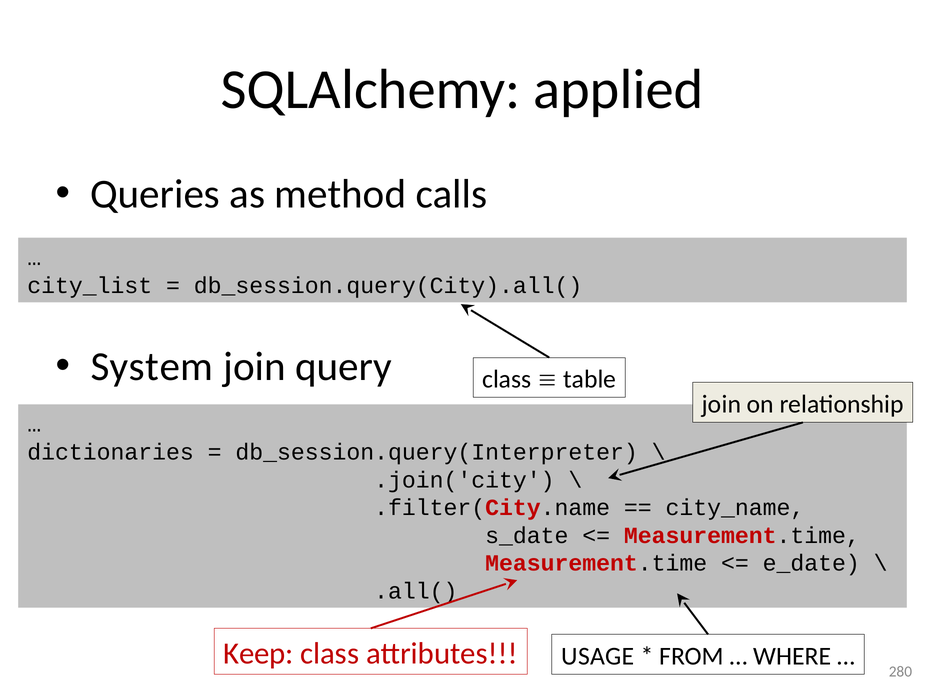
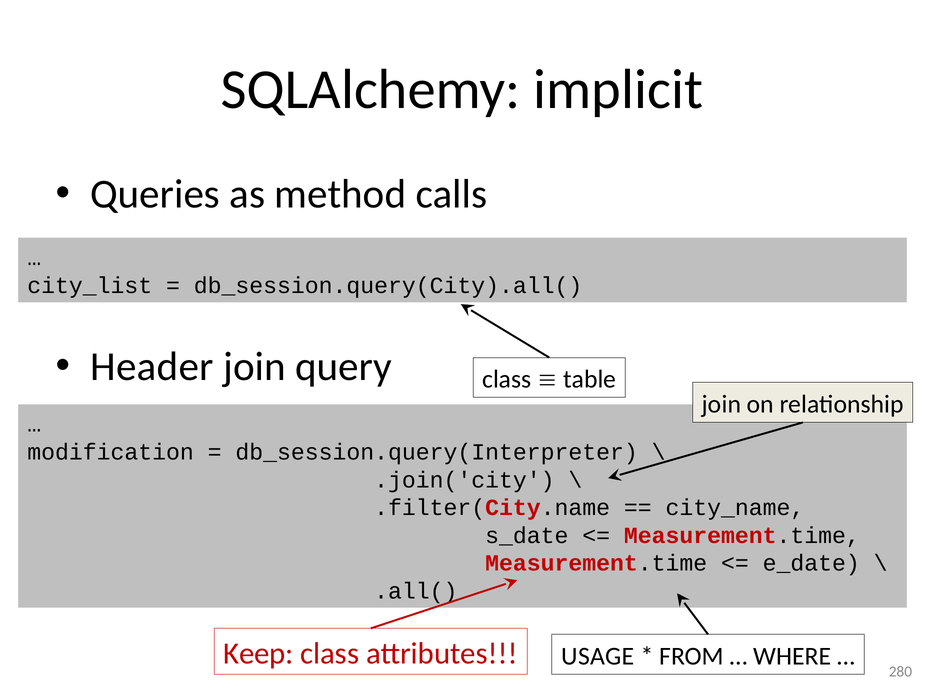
applied: applied -> implicit
System: System -> Header
dictionaries: dictionaries -> modification
